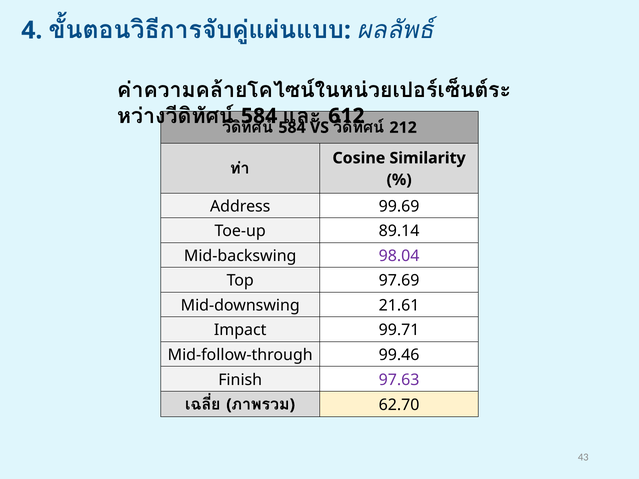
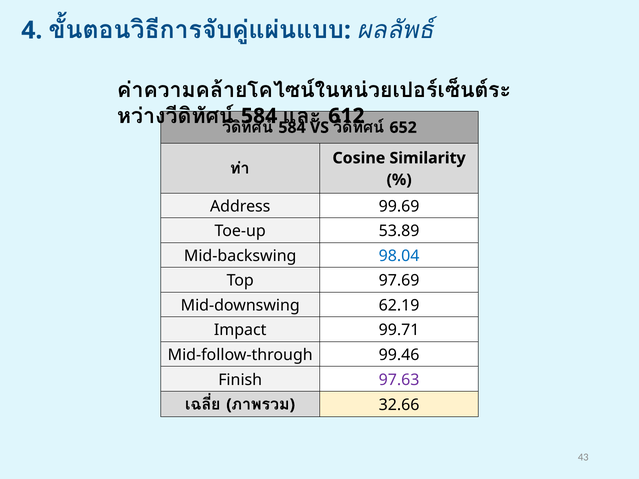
212: 212 -> 652
89.14: 89.14 -> 53.89
98.04 colour: purple -> blue
21.61: 21.61 -> 62.19
62.70: 62.70 -> 32.66
